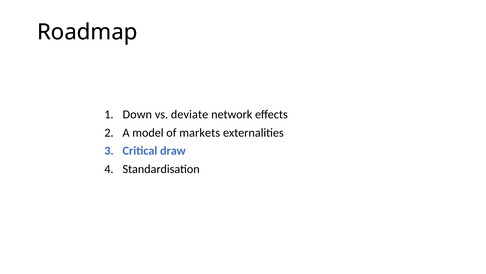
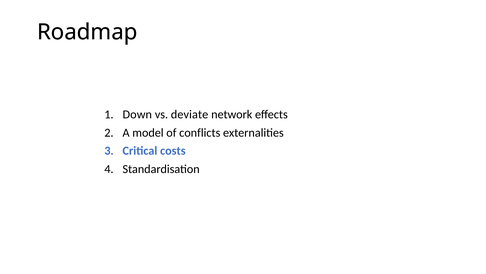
markets: markets -> conflicts
draw: draw -> costs
